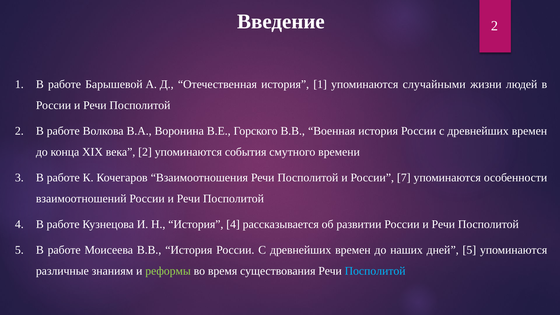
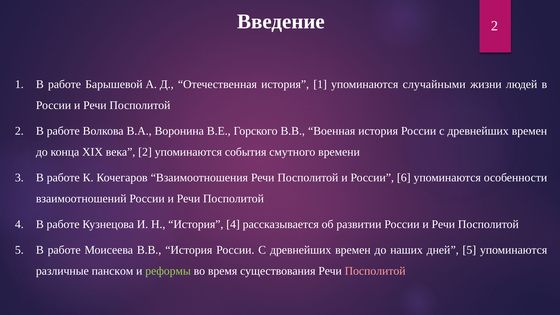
7: 7 -> 6
знаниям: знаниям -> панском
Посполитой at (375, 271) colour: light blue -> pink
